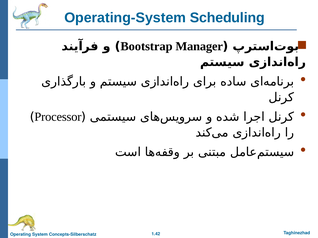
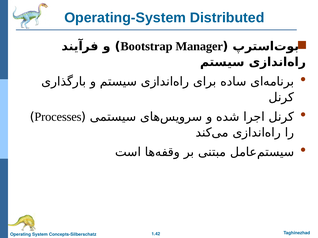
Scheduling: Scheduling -> Distributed
Processor: Processor -> Processes
